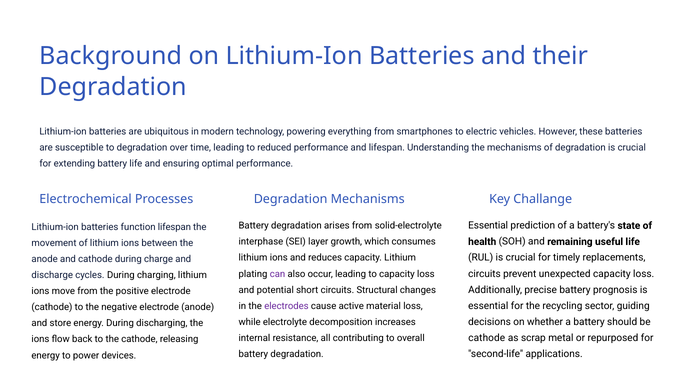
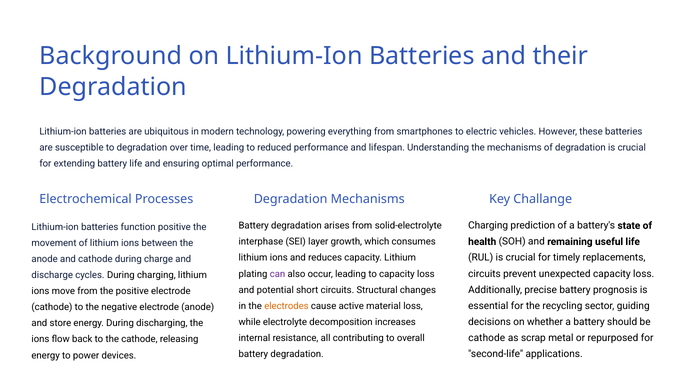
Essential at (488, 226): Essential -> Charging
function lifespan: lifespan -> positive
electrodes colour: purple -> orange
